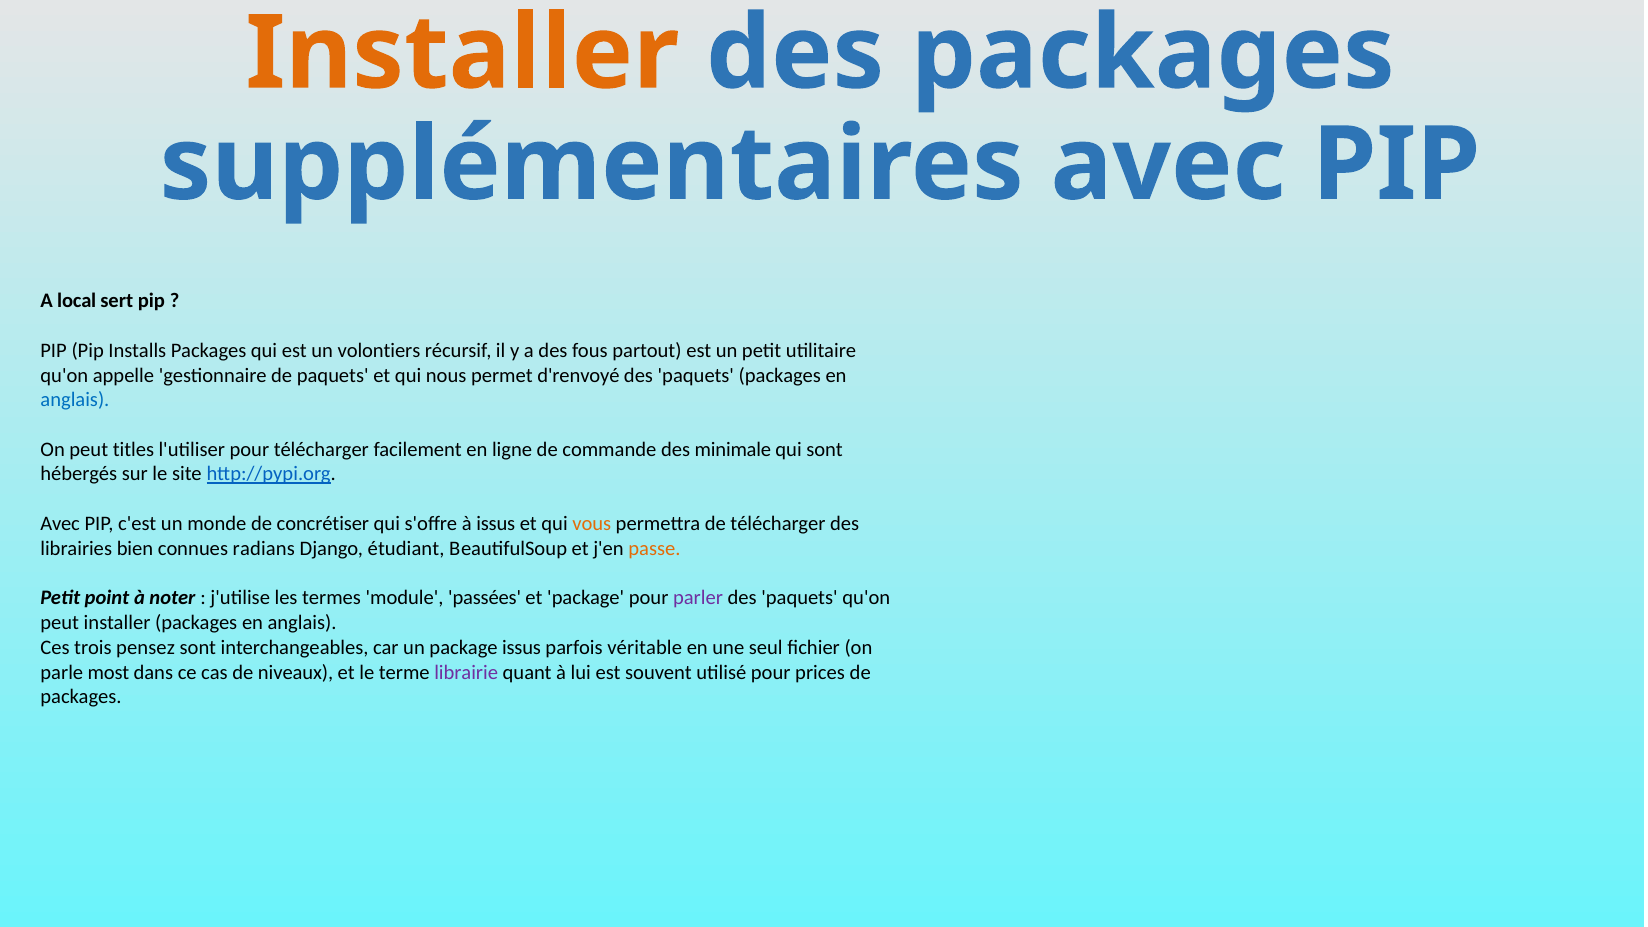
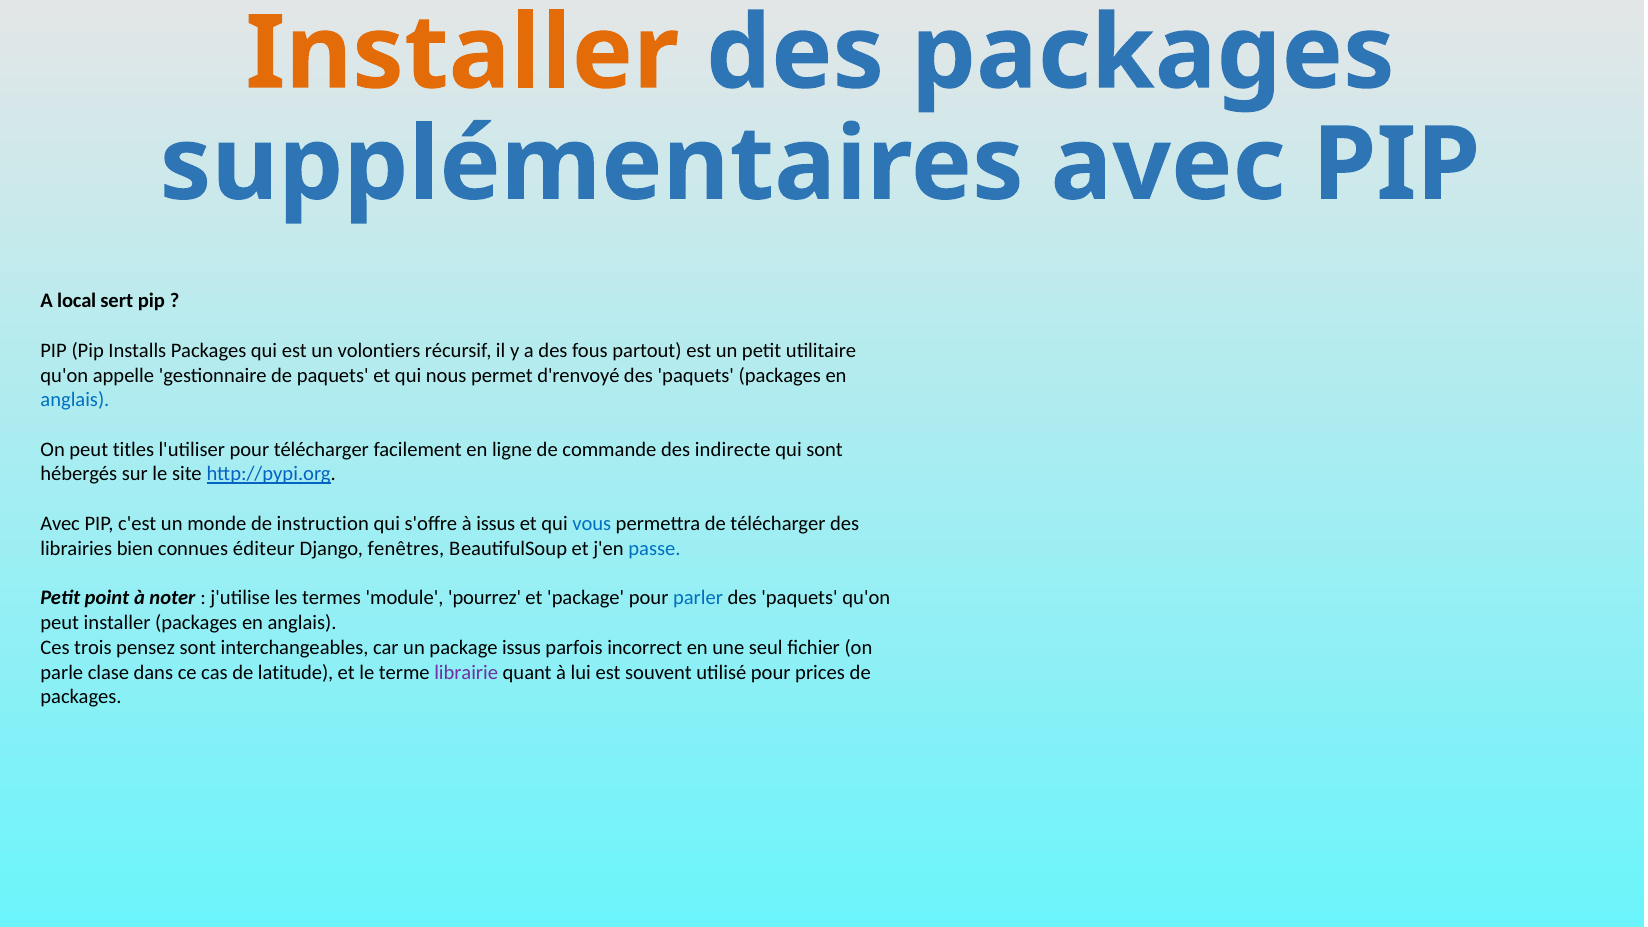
minimale: minimale -> indirecte
concrétiser: concrétiser -> instruction
vous colour: orange -> blue
radians: radians -> éditeur
étudiant: étudiant -> fenêtres
passe colour: orange -> blue
passées: passées -> pourrez
parler colour: purple -> blue
véritable: véritable -> incorrect
most: most -> clase
niveaux: niveaux -> latitude
